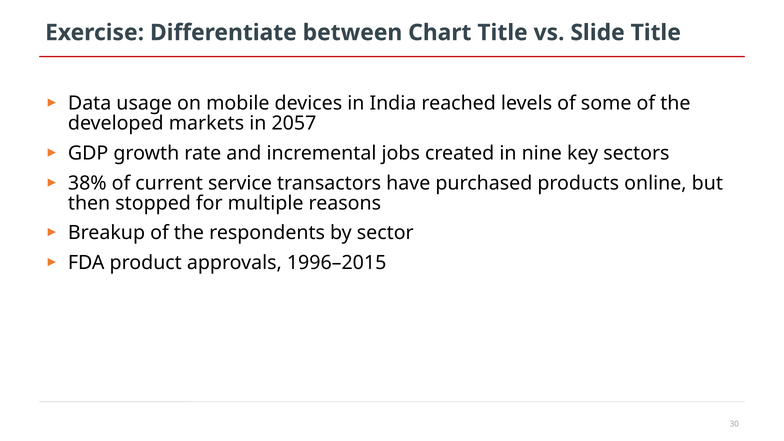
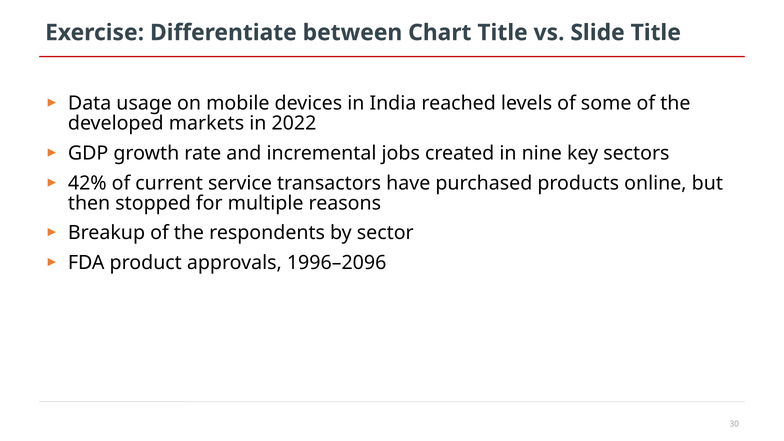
2057: 2057 -> 2022
38%: 38% -> 42%
1996–2015: 1996–2015 -> 1996–2096
